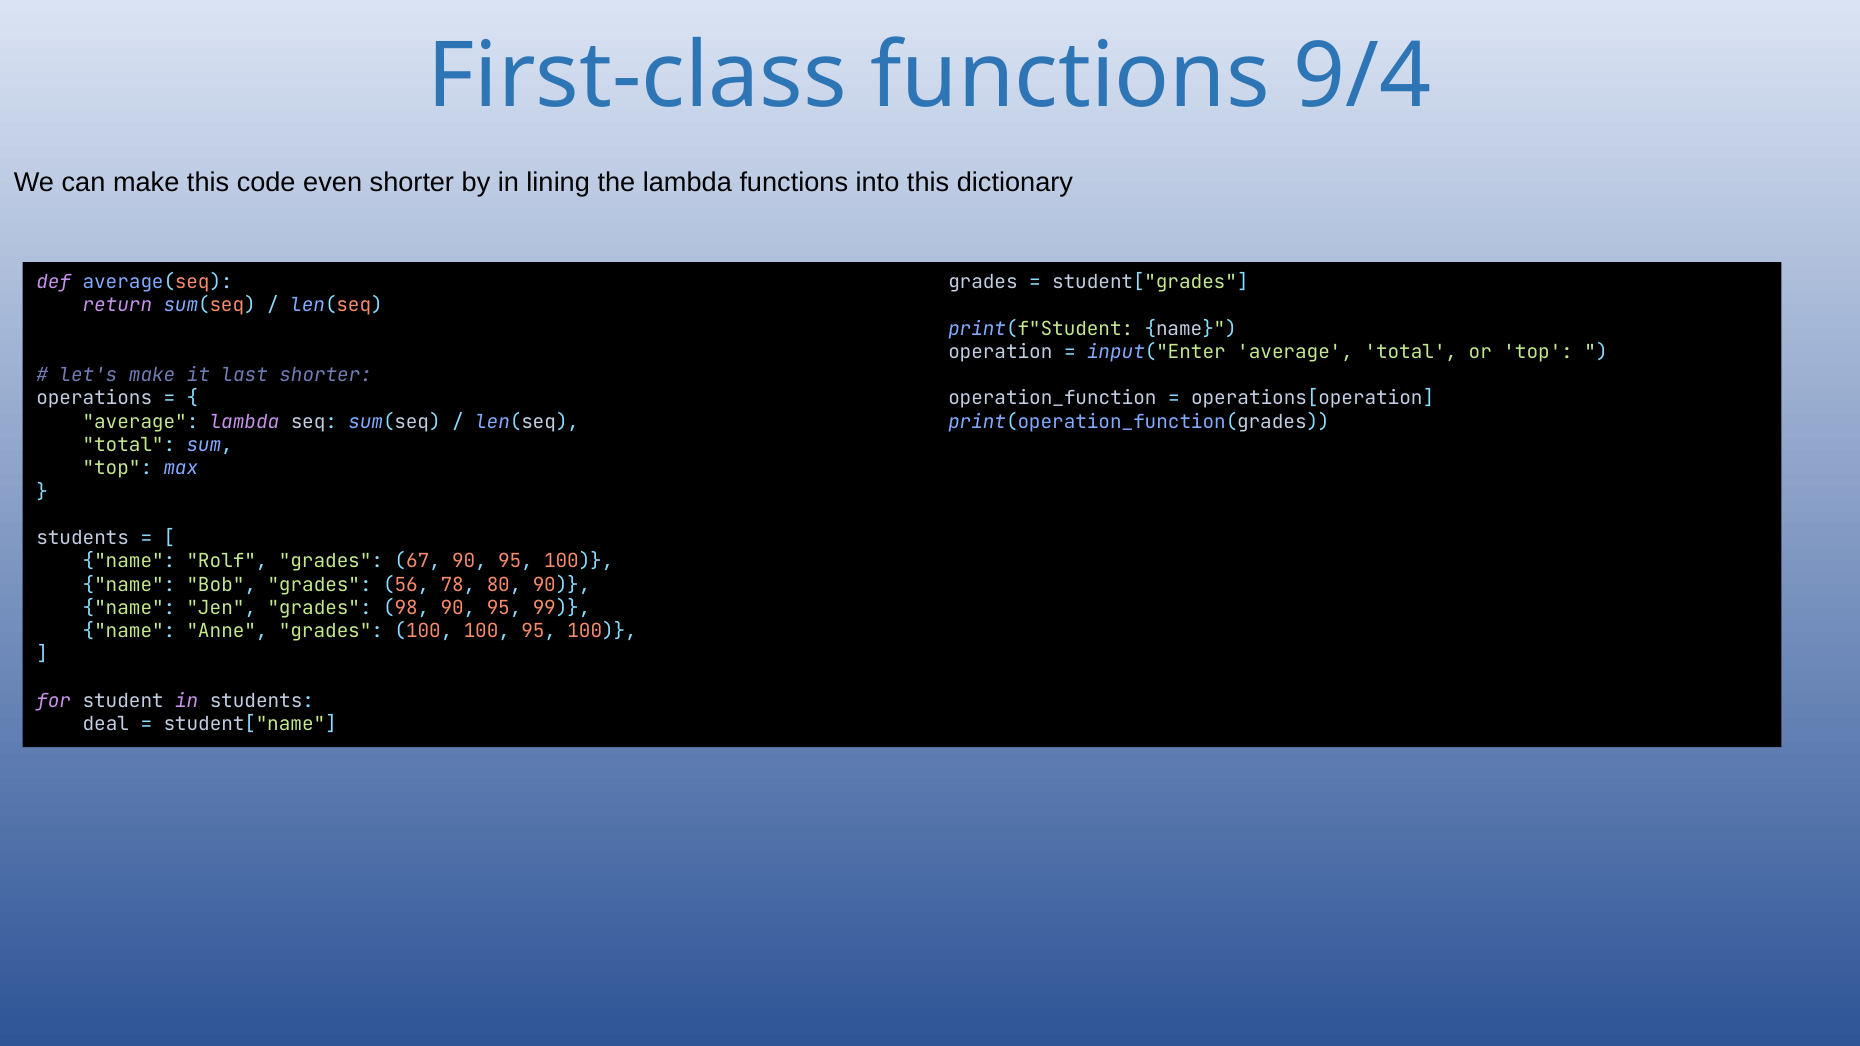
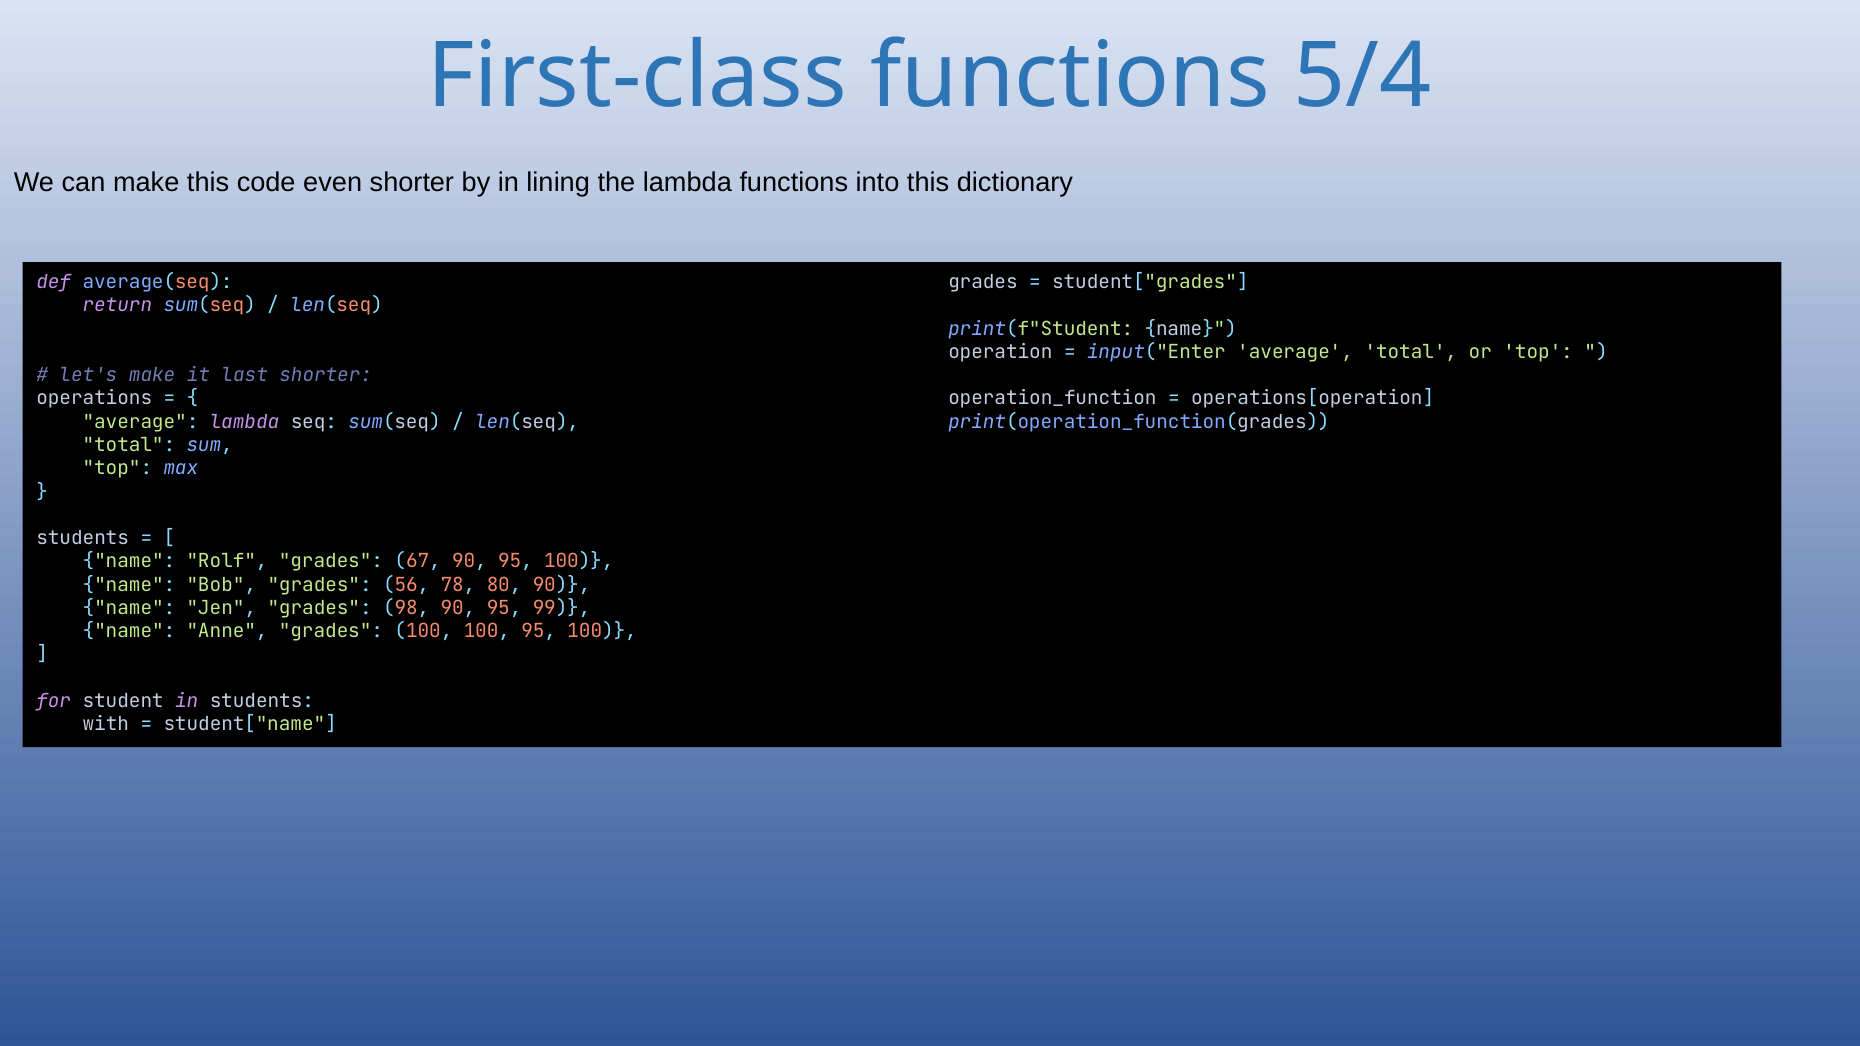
9/4: 9/4 -> 5/4
deal: deal -> with
